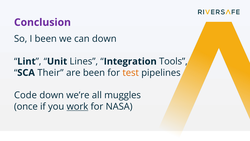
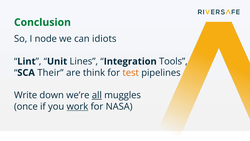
Conclusion colour: purple -> green
I been: been -> node
can down: down -> idiots
are been: been -> think
Code: Code -> Write
all underline: none -> present
